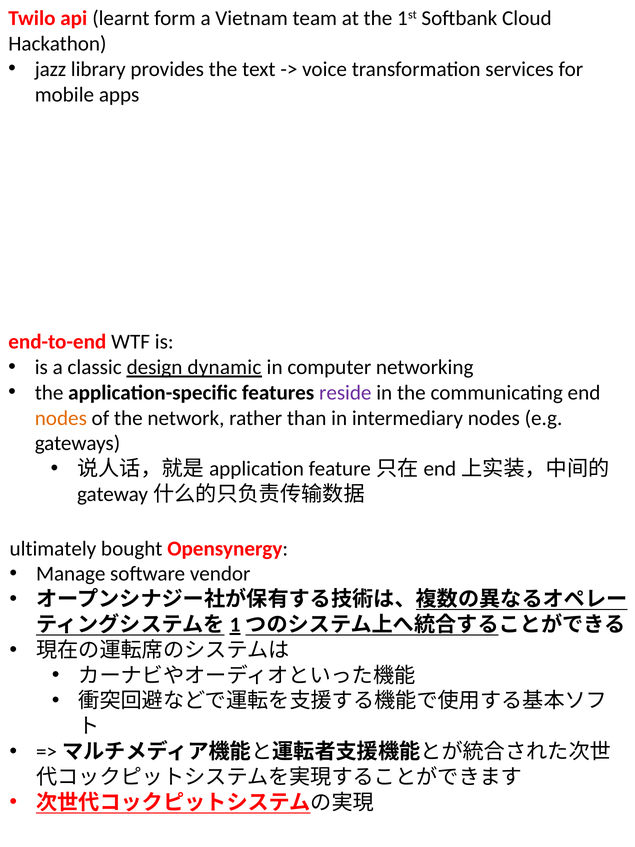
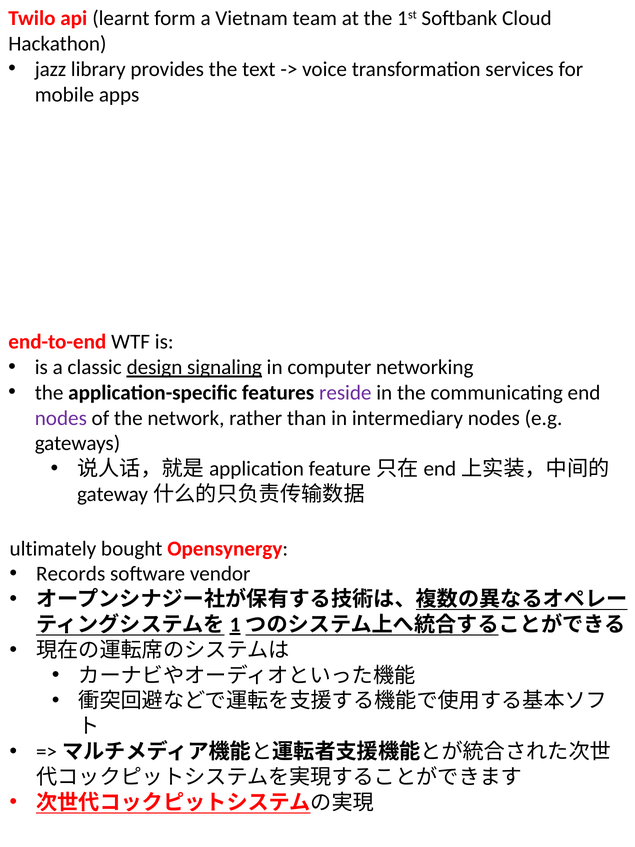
dynamic: dynamic -> signaling
nodes at (61, 418) colour: orange -> purple
Manage: Manage -> Records
